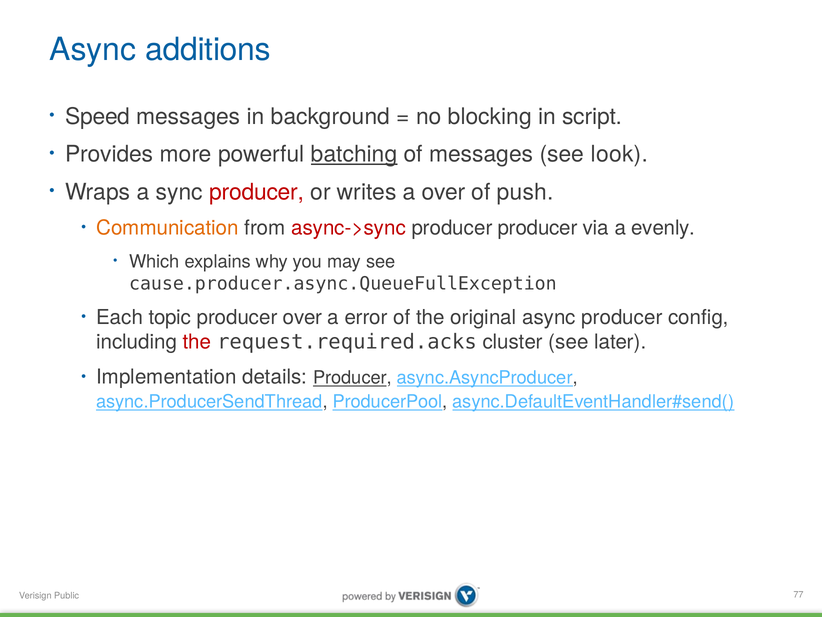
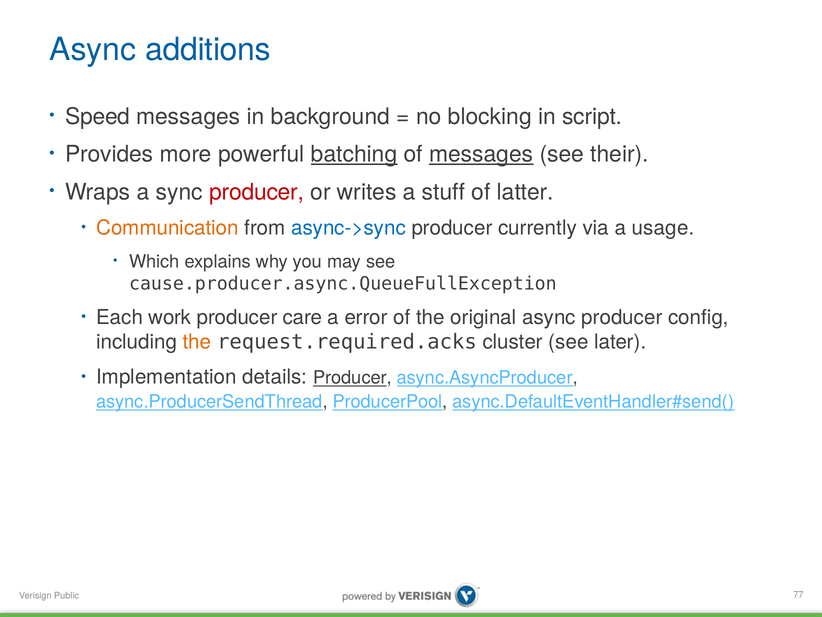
messages at (481, 154) underline: none -> present
look: look -> their
a over: over -> stuff
push: push -> latter
async->sync colour: red -> blue
producer producer: producer -> currently
evenly: evenly -> usage
topic: topic -> work
producer over: over -> care
the at (197, 342) colour: red -> orange
